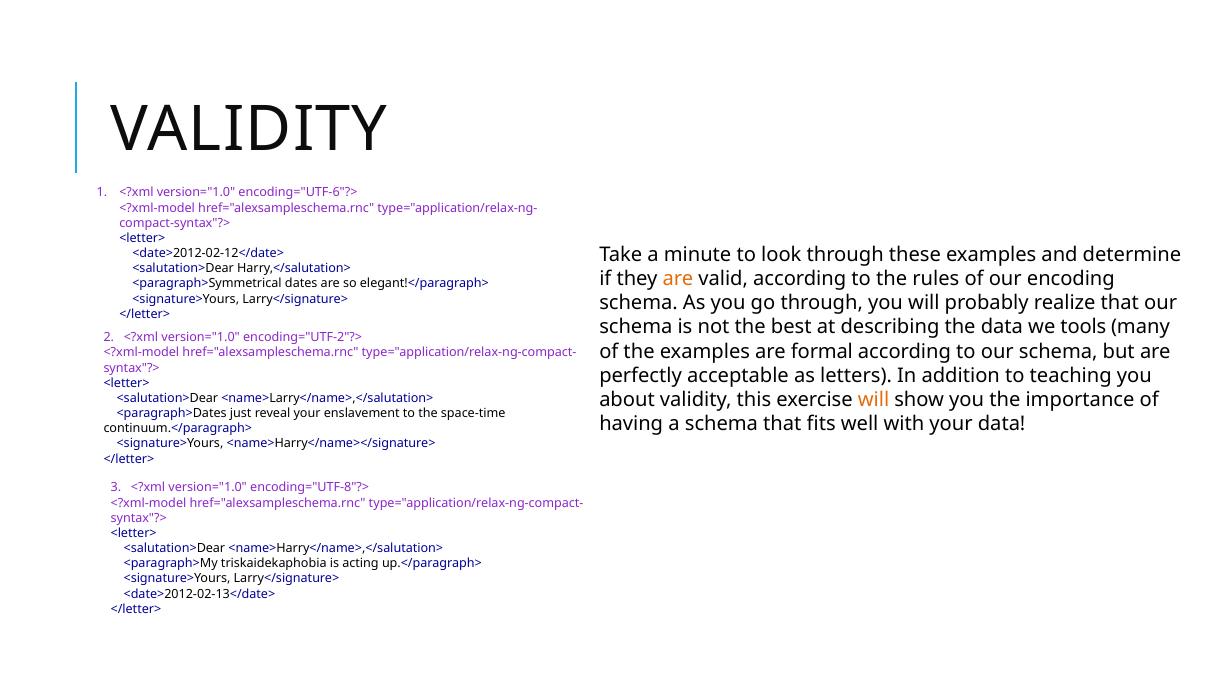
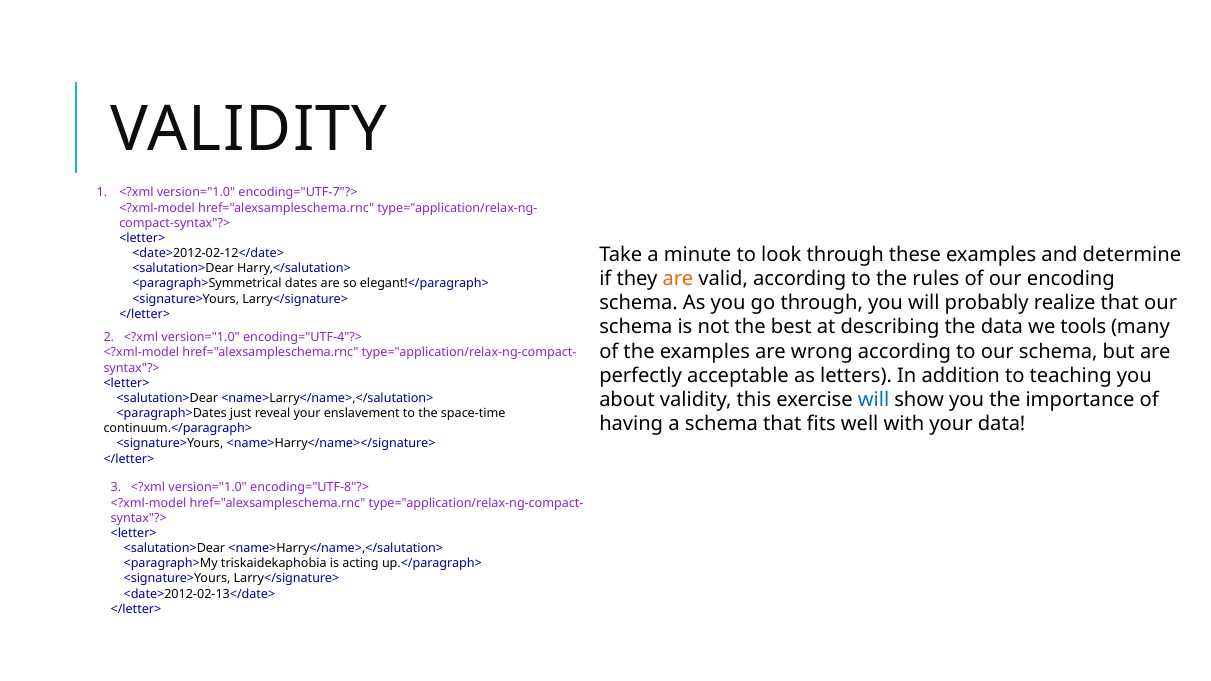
encoding="UTF-6"?>: encoding="UTF-6"?> -> encoding="UTF-7"?>
encoding="UTF-2"?>: encoding="UTF-2"?> -> encoding="UTF-4"?>
formal: formal -> wrong
will at (874, 400) colour: orange -> blue
